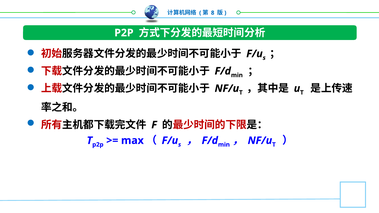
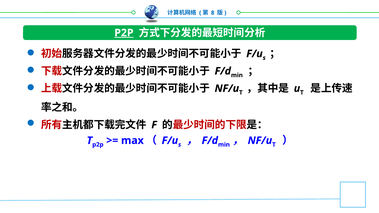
P2P at (124, 33) underline: none -> present
